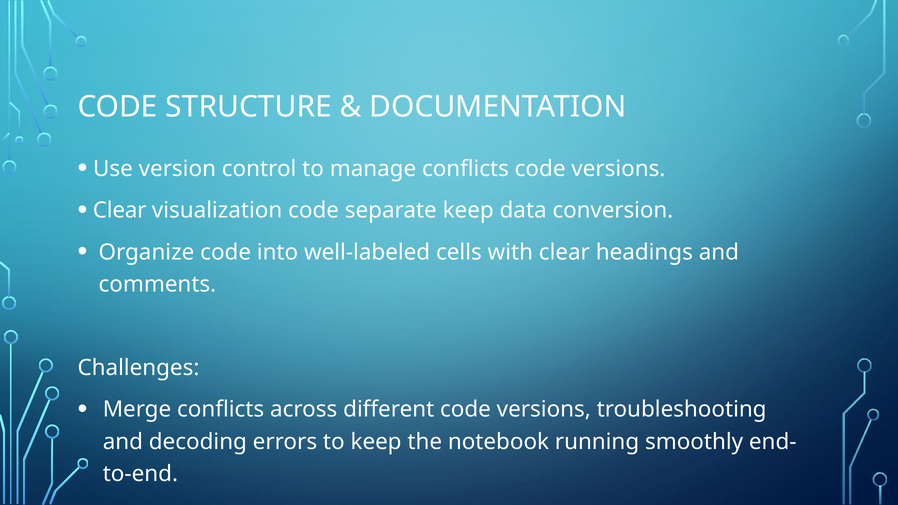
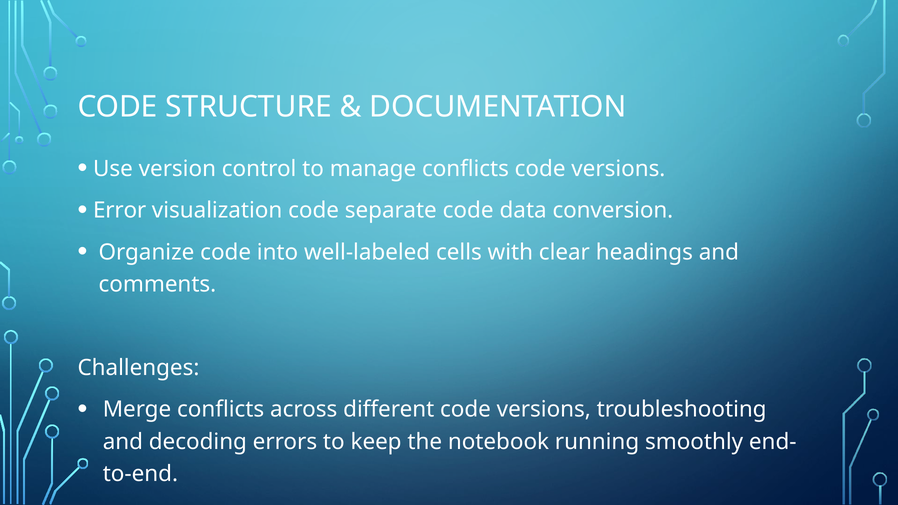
Clear at (120, 210): Clear -> Error
separate keep: keep -> code
